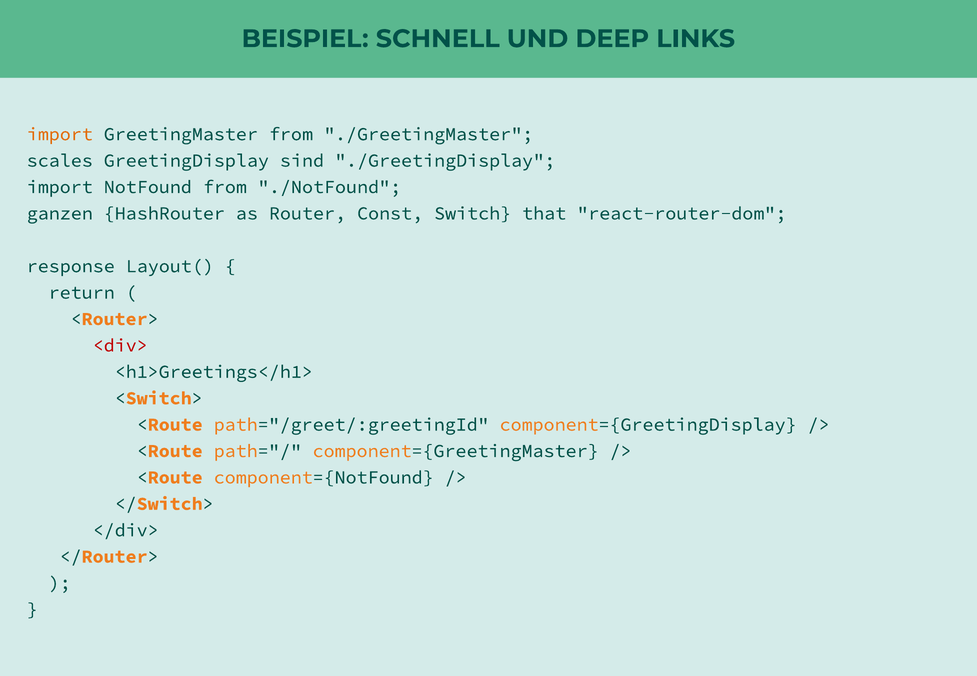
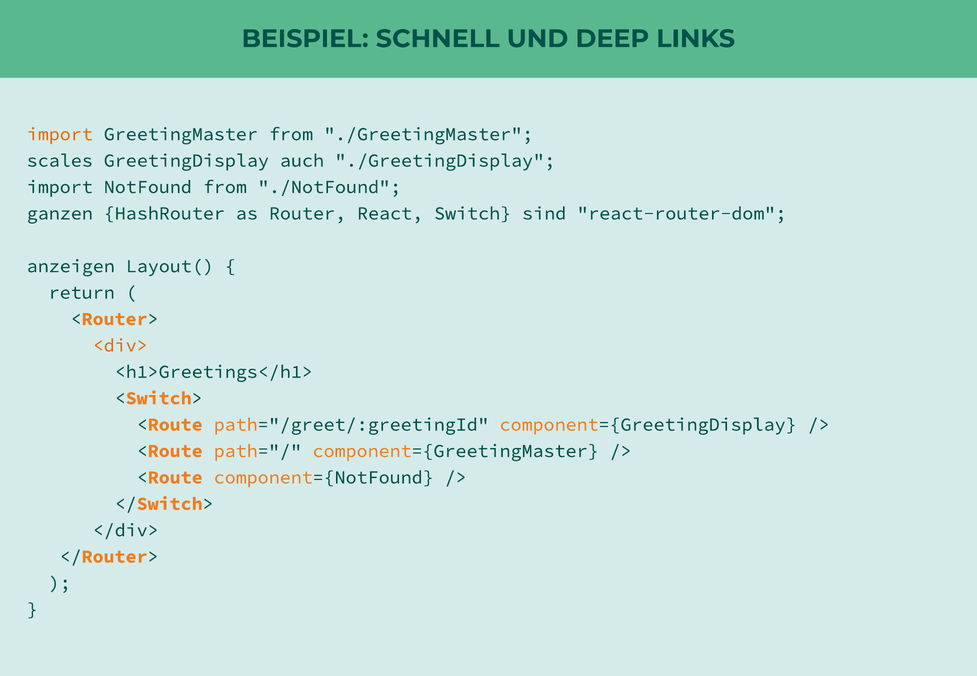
sind: sind -> auch
Const: Const -> React
that: that -> sind
response: response -> anzeigen
<div> colour: red -> orange
